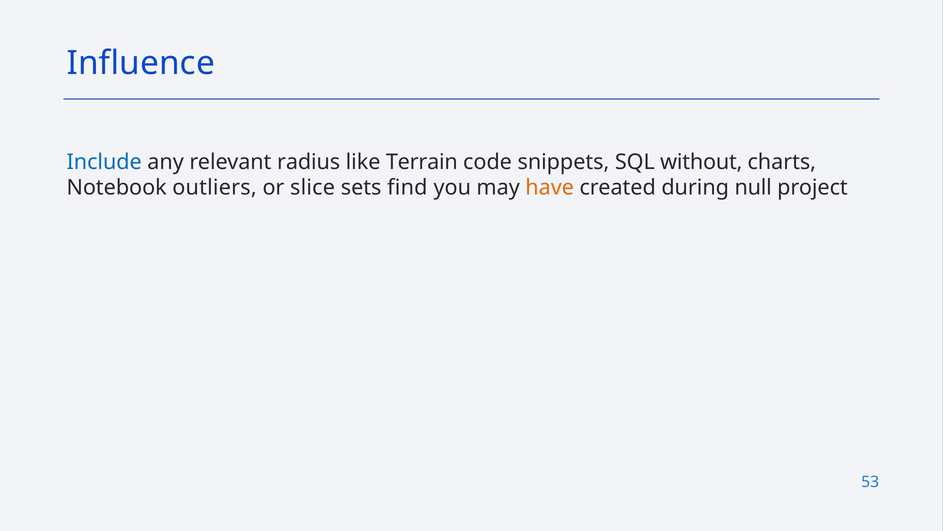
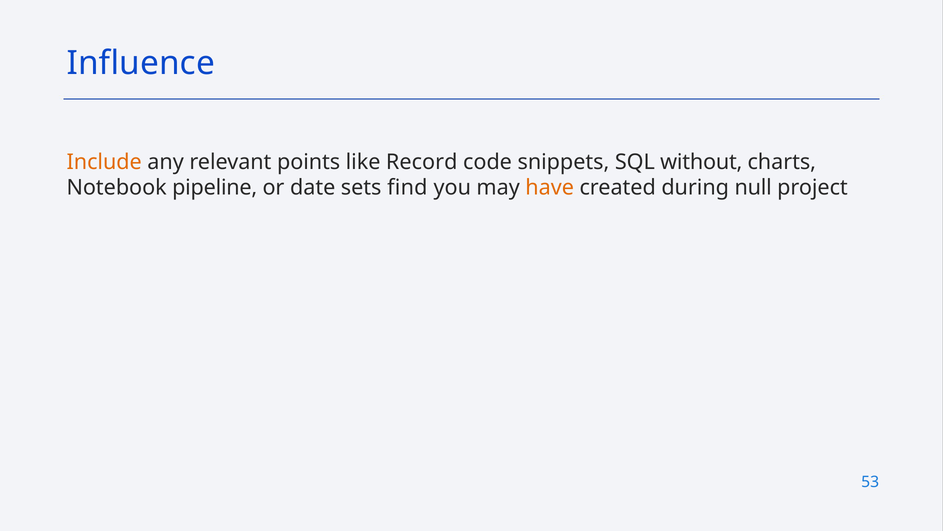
Include colour: blue -> orange
radius: radius -> points
Terrain: Terrain -> Record
outliers: outliers -> pipeline
slice: slice -> date
